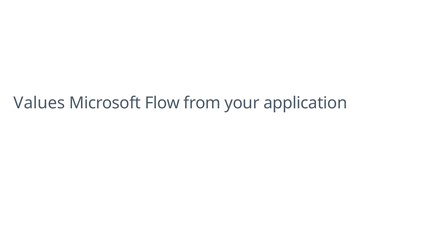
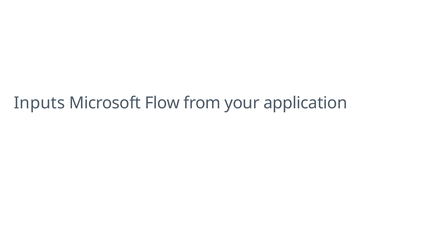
Values: Values -> Inputs
